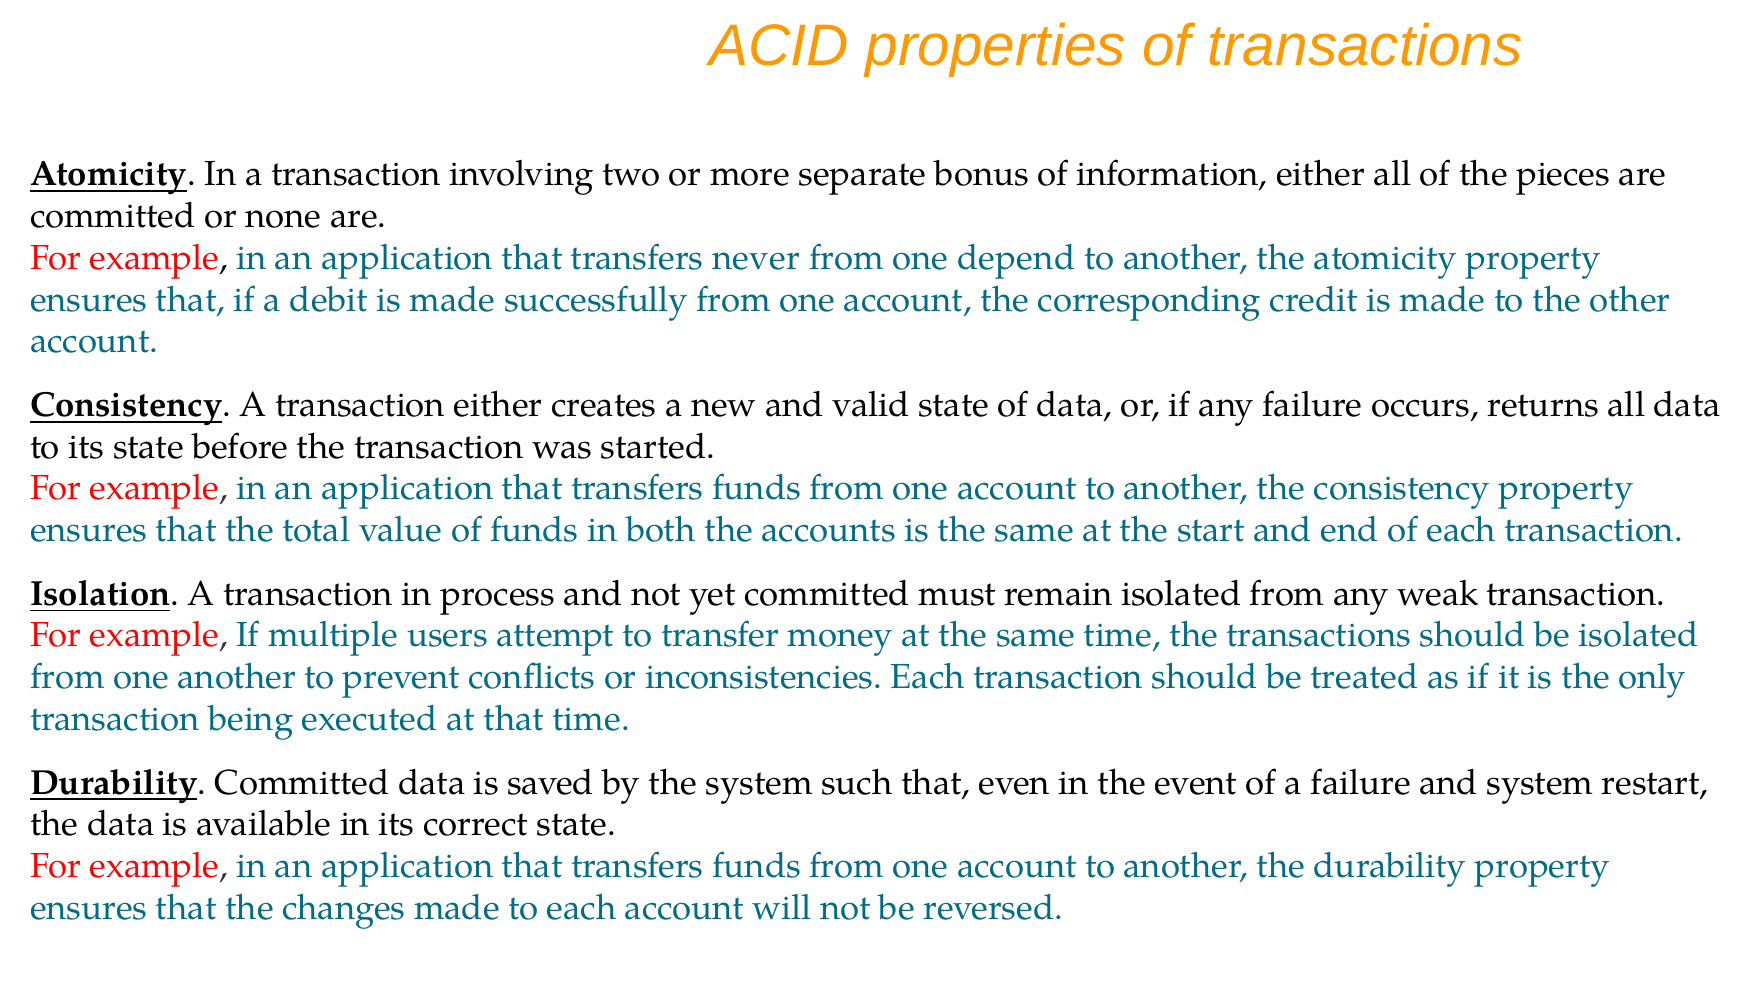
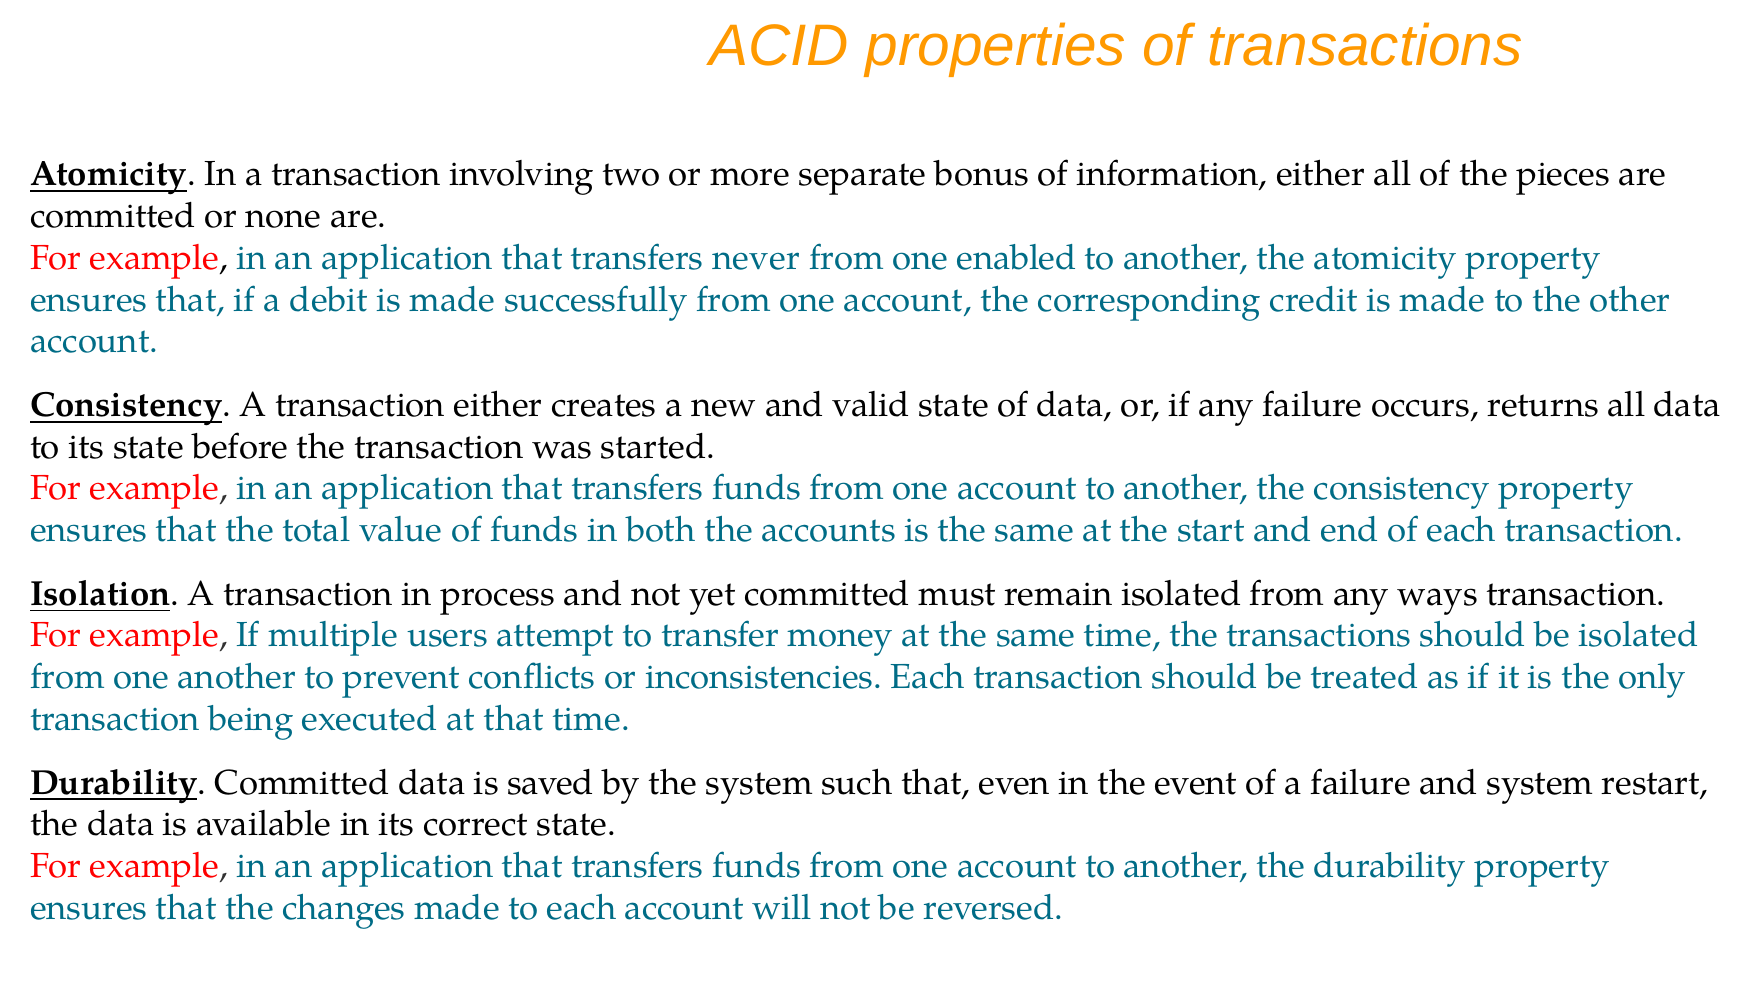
depend: depend -> enabled
weak: weak -> ways
